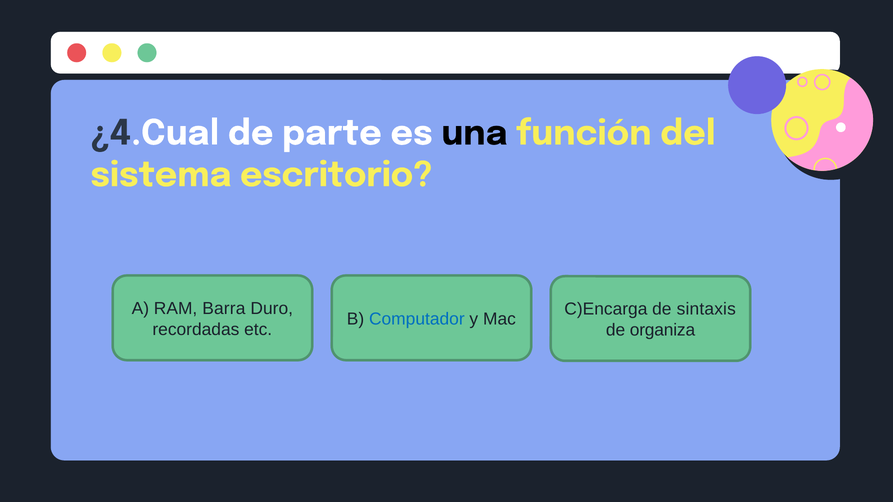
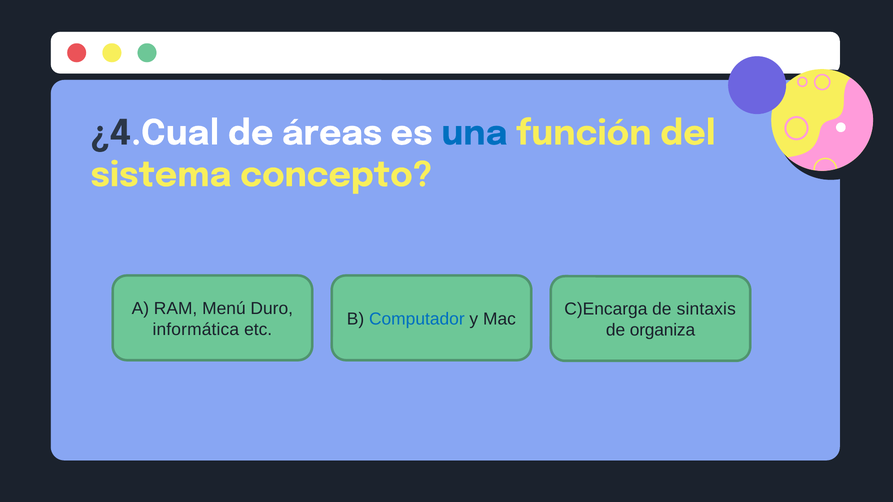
parte: parte -> áreas
una colour: black -> blue
escritorio: escritorio -> concepto
Barra: Barra -> Menú
recordadas: recordadas -> informática
